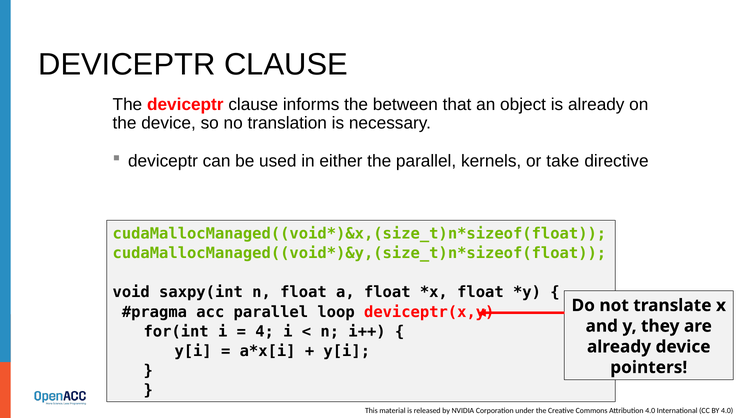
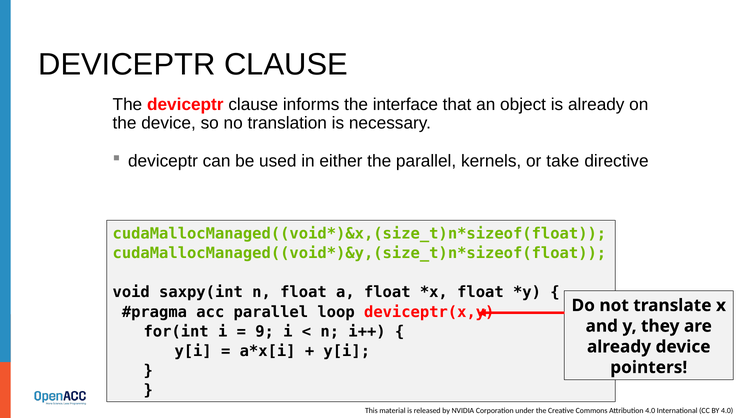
between: between -> interface
4: 4 -> 9
